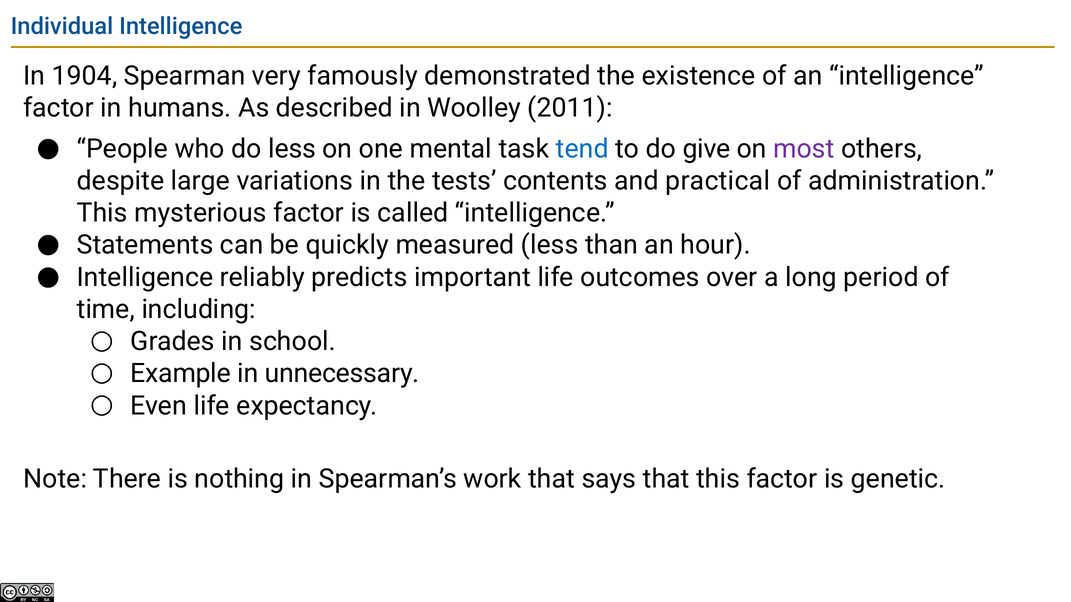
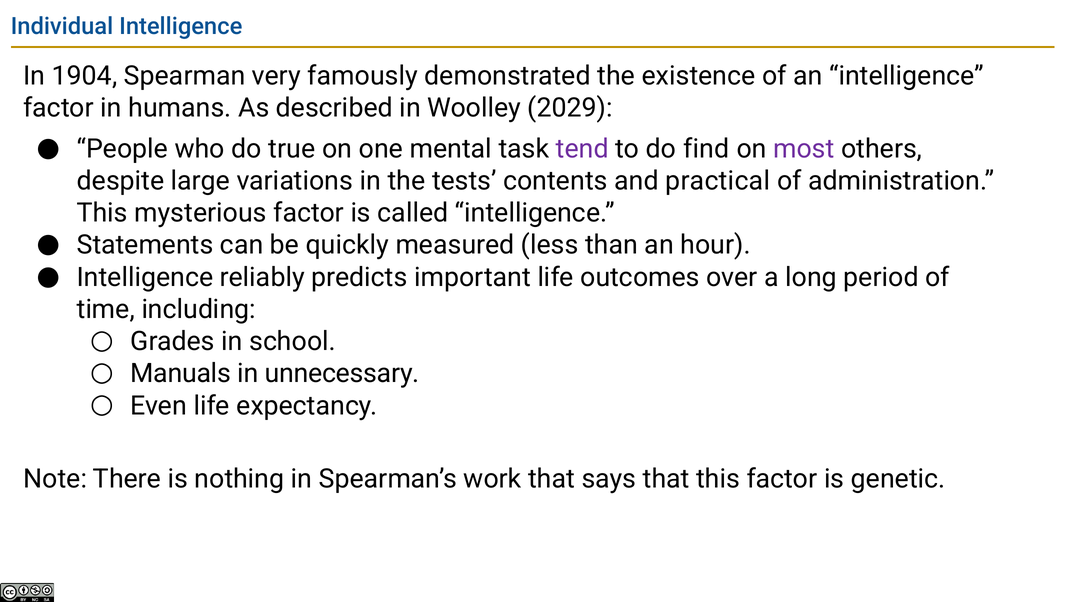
2011: 2011 -> 2029
do less: less -> true
tend colour: blue -> purple
give: give -> find
Example: Example -> Manuals
